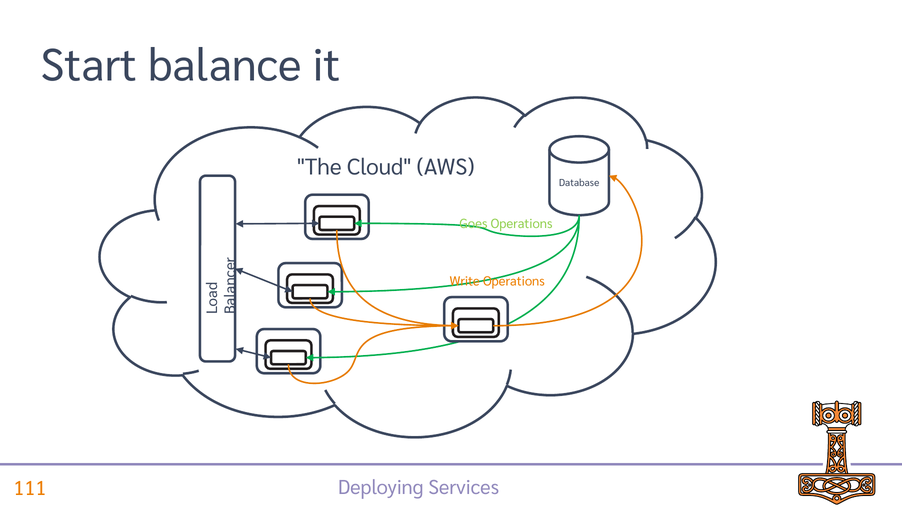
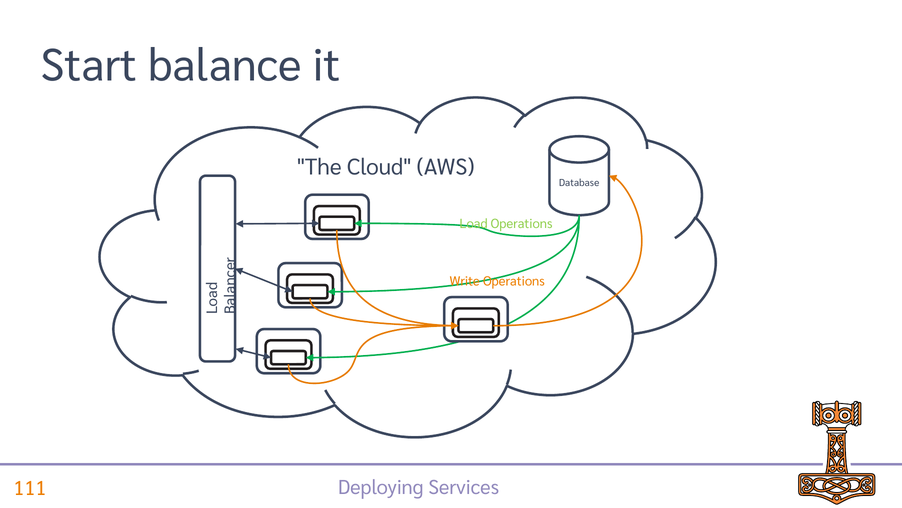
Goes: Goes -> Load
